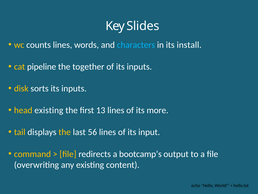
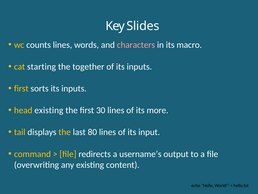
characters colour: light blue -> pink
install: install -> macro
pipeline: pipeline -> starting
disk at (21, 88): disk -> first
13: 13 -> 30
56: 56 -> 80
bootcamp’s: bootcamp’s -> username’s
